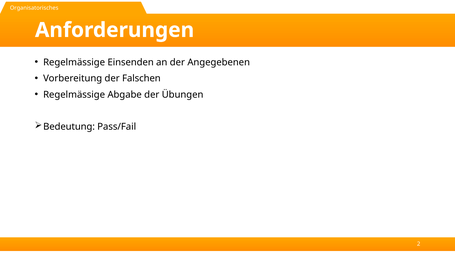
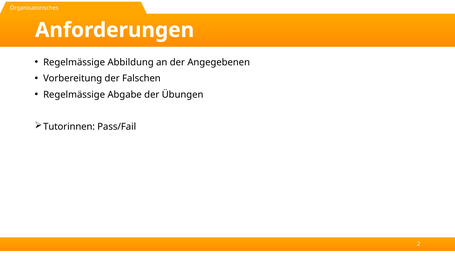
Einsenden: Einsenden -> Abbildung
Bedeutung: Bedeutung -> Tutorinnen
